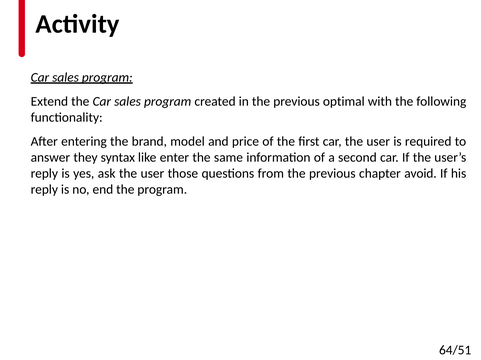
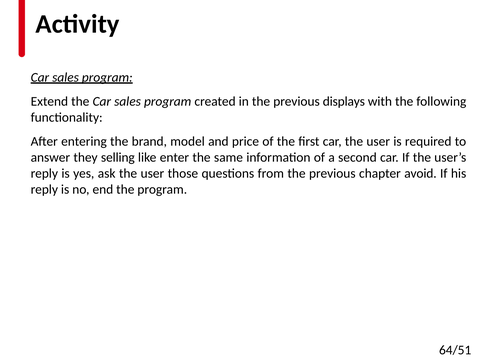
optimal: optimal -> displays
syntax: syntax -> selling
